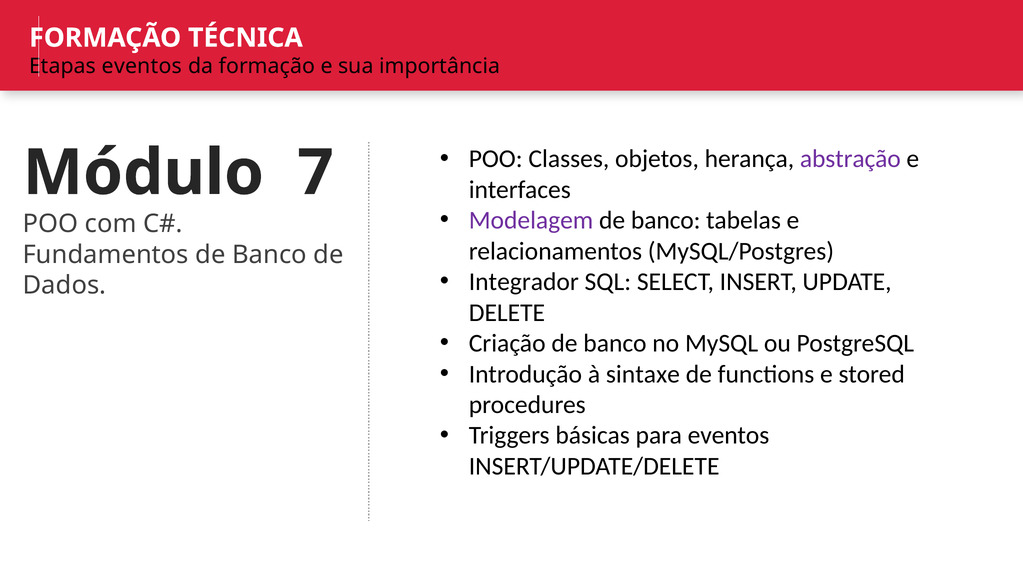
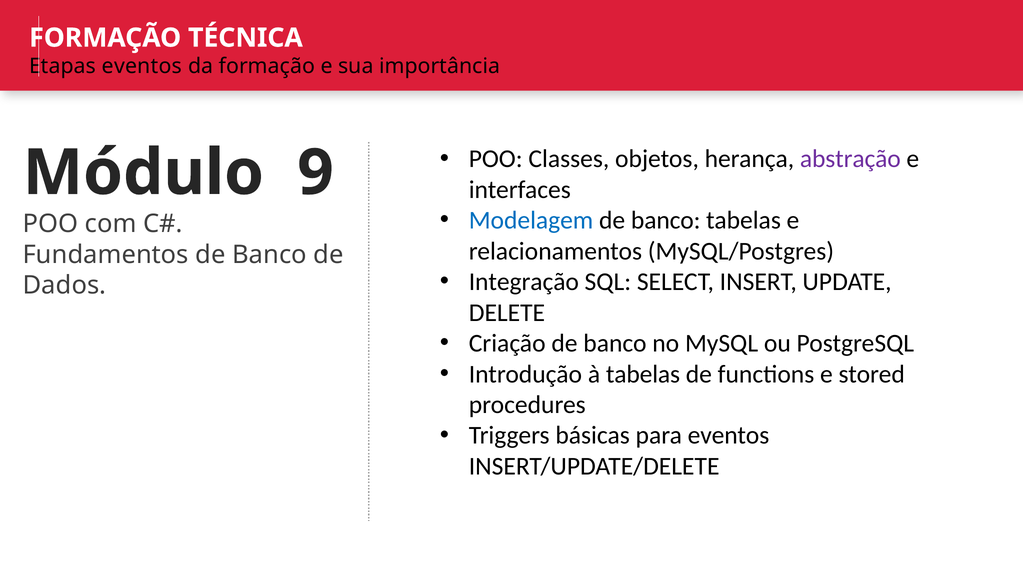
7: 7 -> 9
Modelagem colour: purple -> blue
Integrador: Integrador -> Integração
à sintaxe: sintaxe -> tabelas
